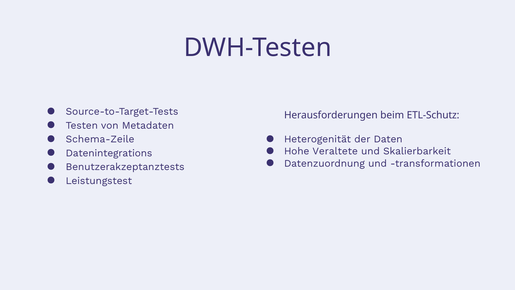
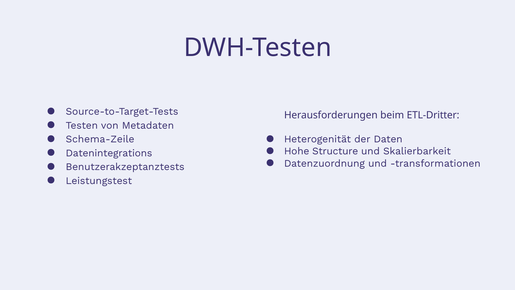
ETL-Schutz: ETL-Schutz -> ETL-Dritter
Veraltete: Veraltete -> Structure
